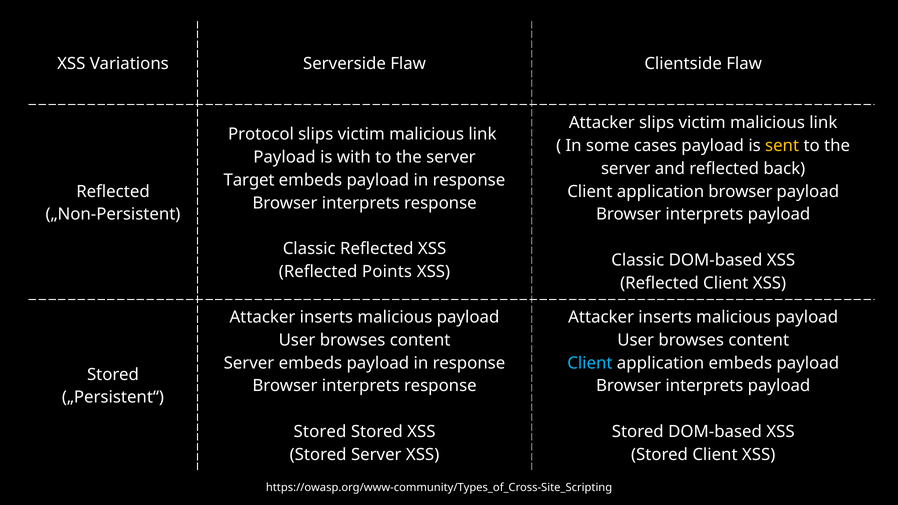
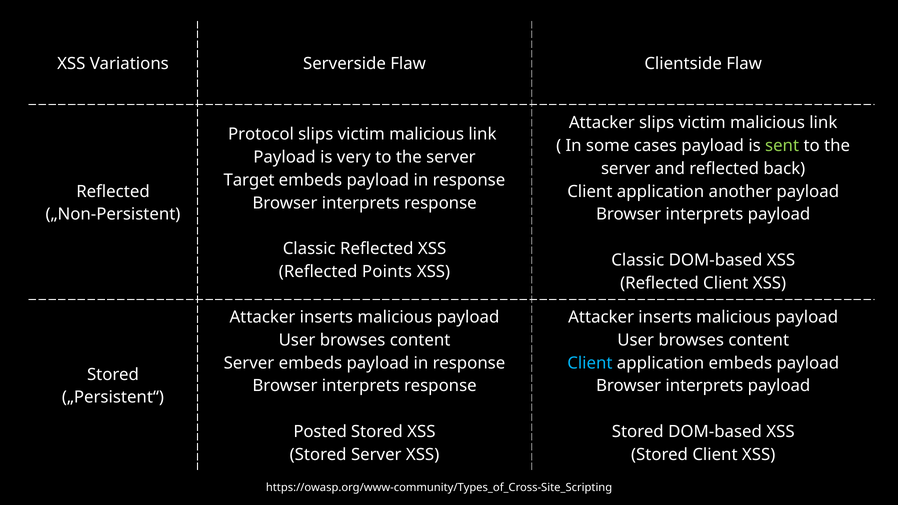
sent colour: yellow -> light green
with: with -> very
application browser: browser -> another
Stored at (320, 432): Stored -> Posted
